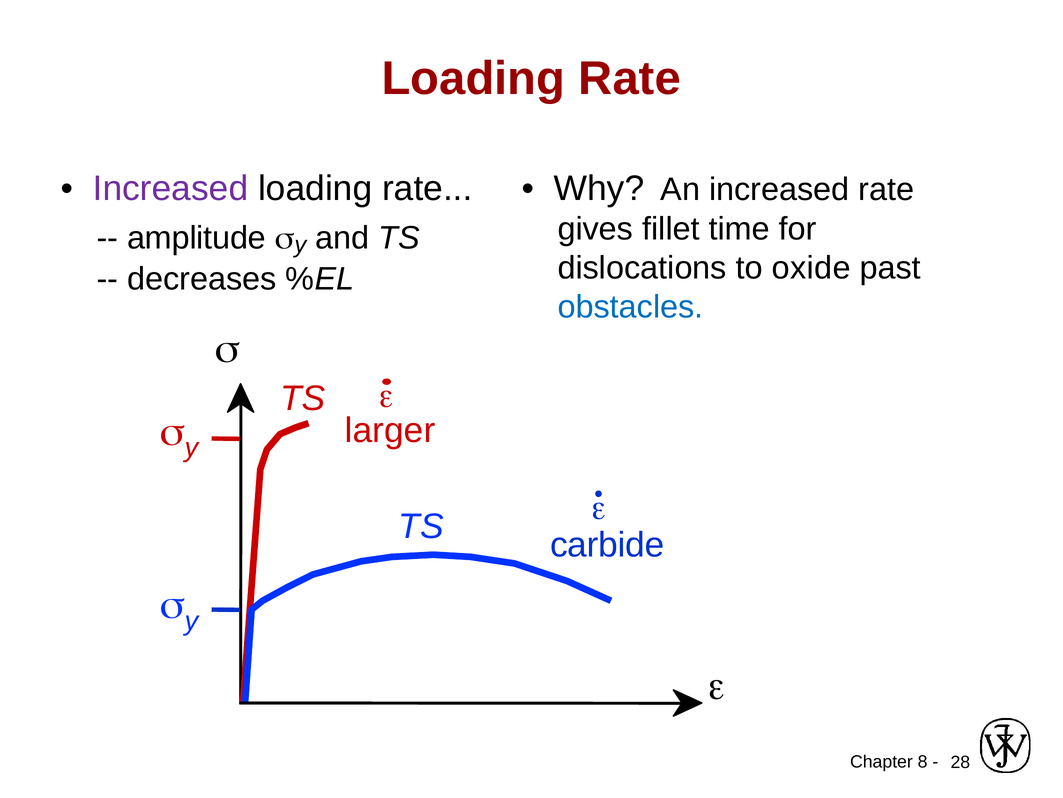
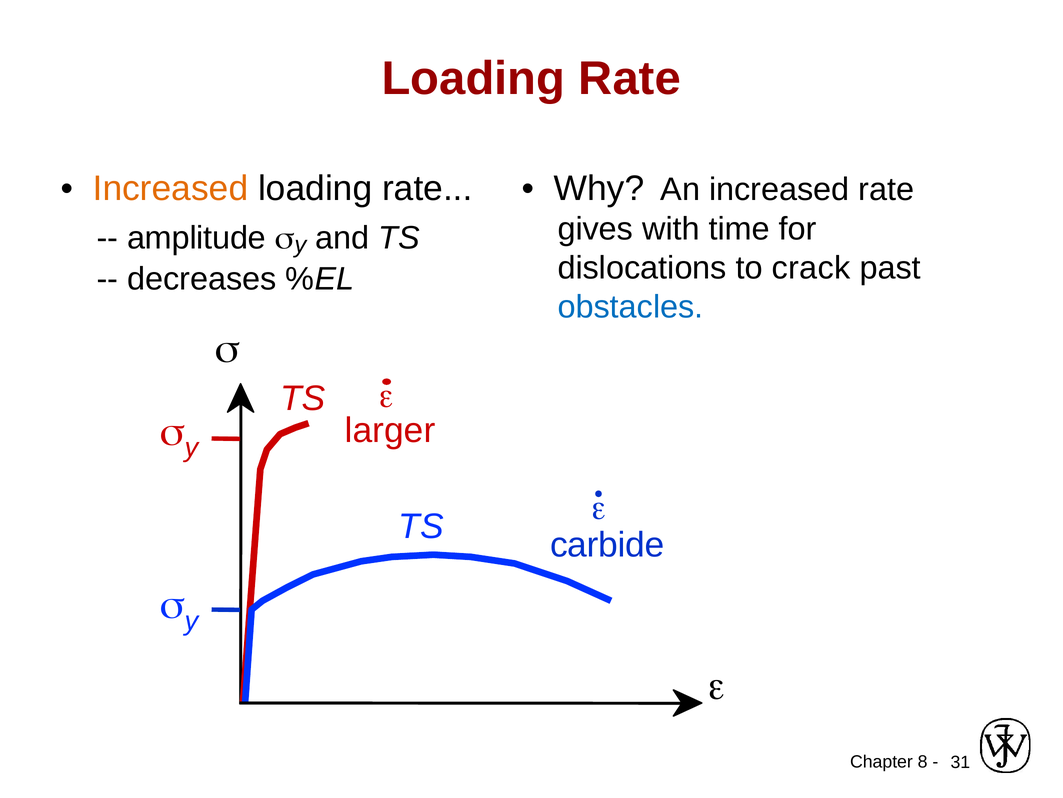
Increased at (171, 188) colour: purple -> orange
fillet: fillet -> with
oxide: oxide -> crack
28: 28 -> 31
